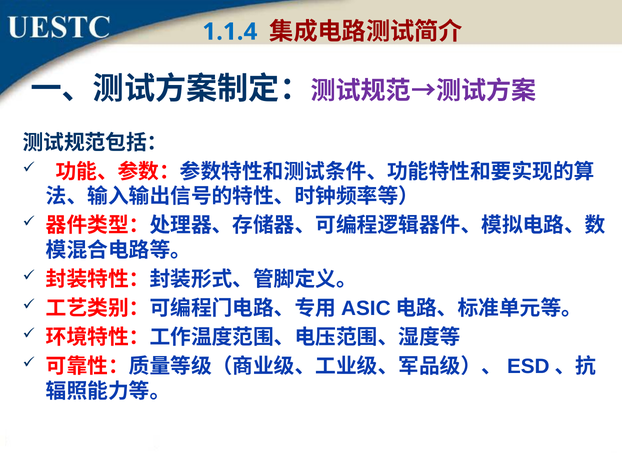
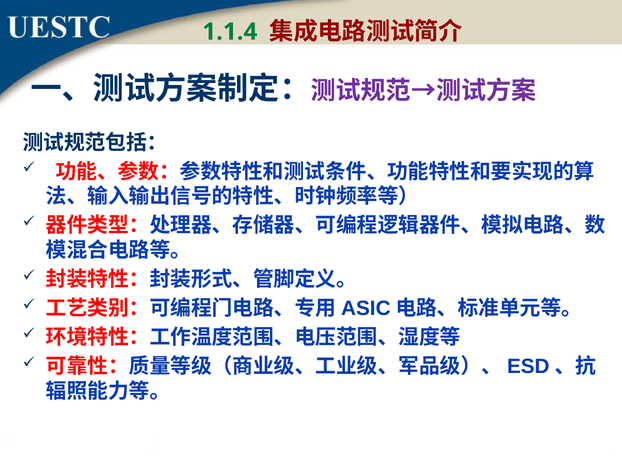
1.1.4 colour: blue -> green
